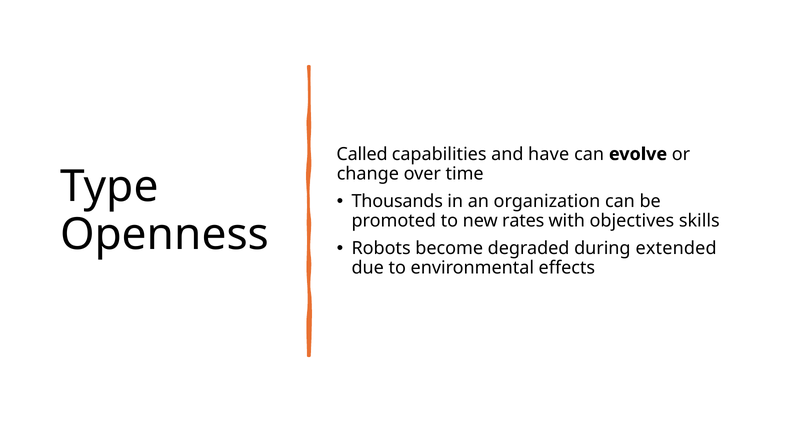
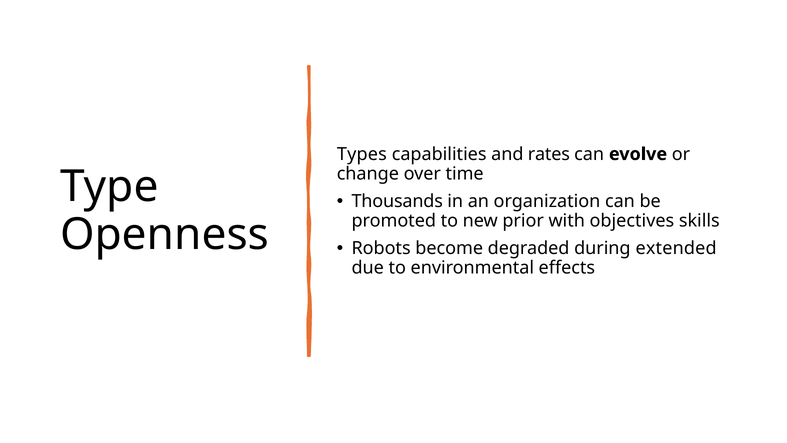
Called: Called -> Types
have: have -> rates
rates: rates -> prior
